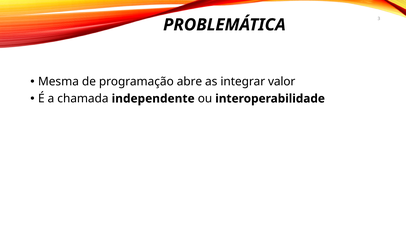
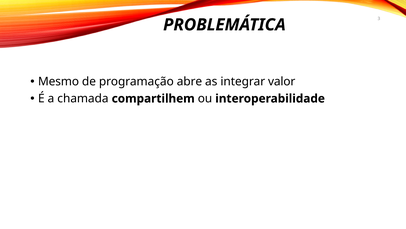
Mesma: Mesma -> Mesmo
independente: independente -> compartilhem
